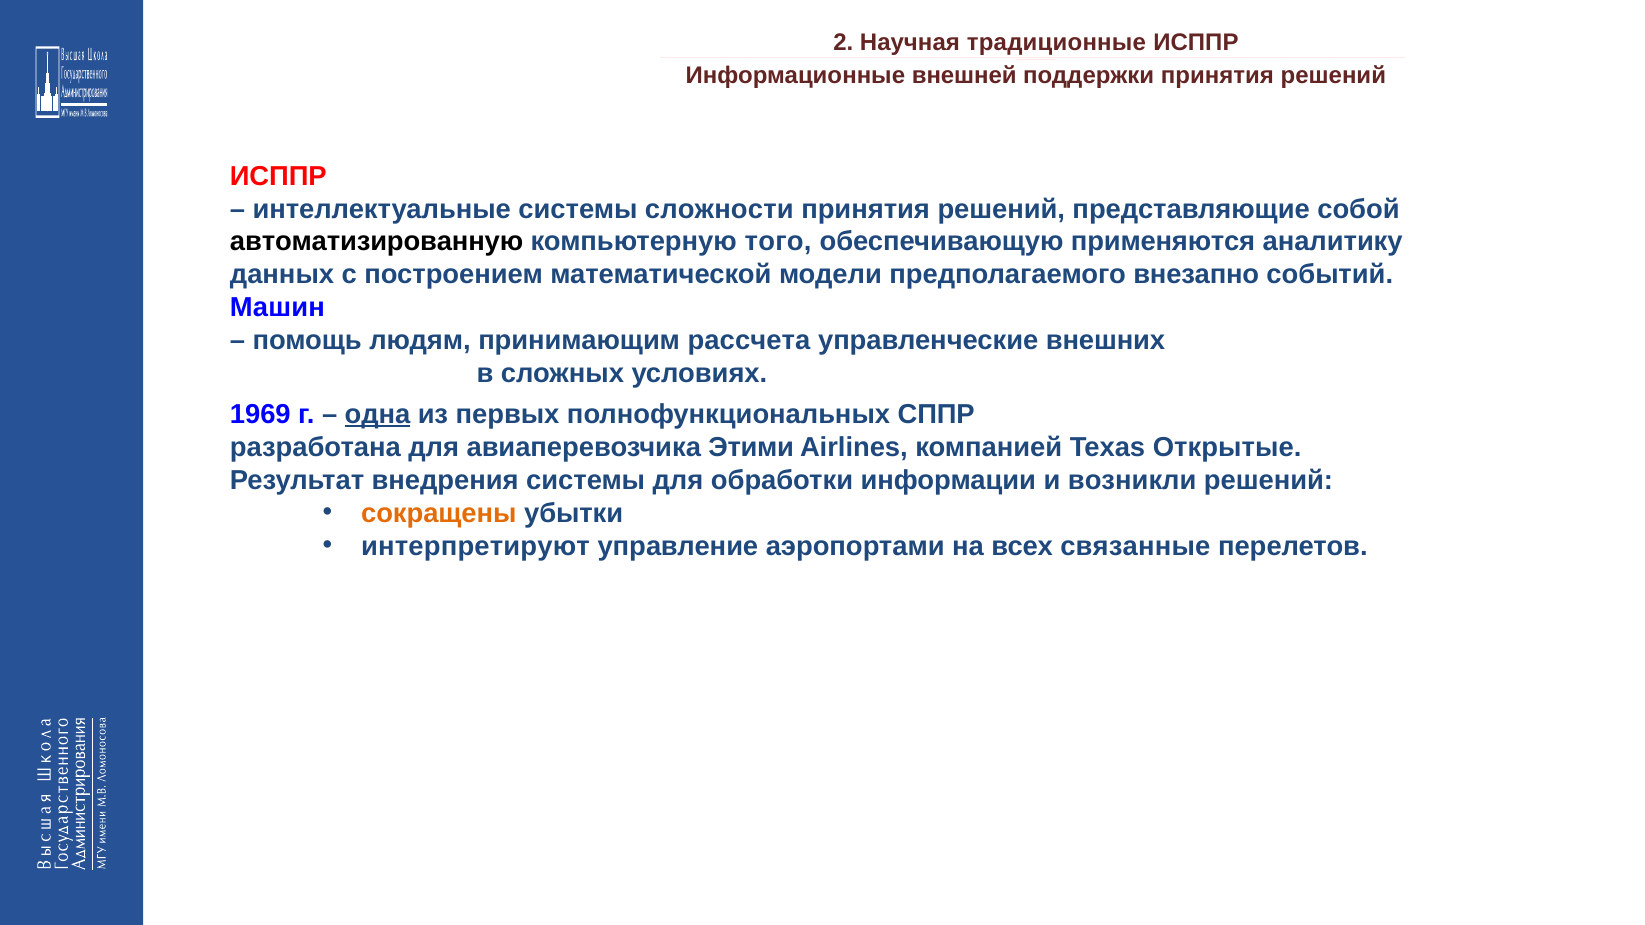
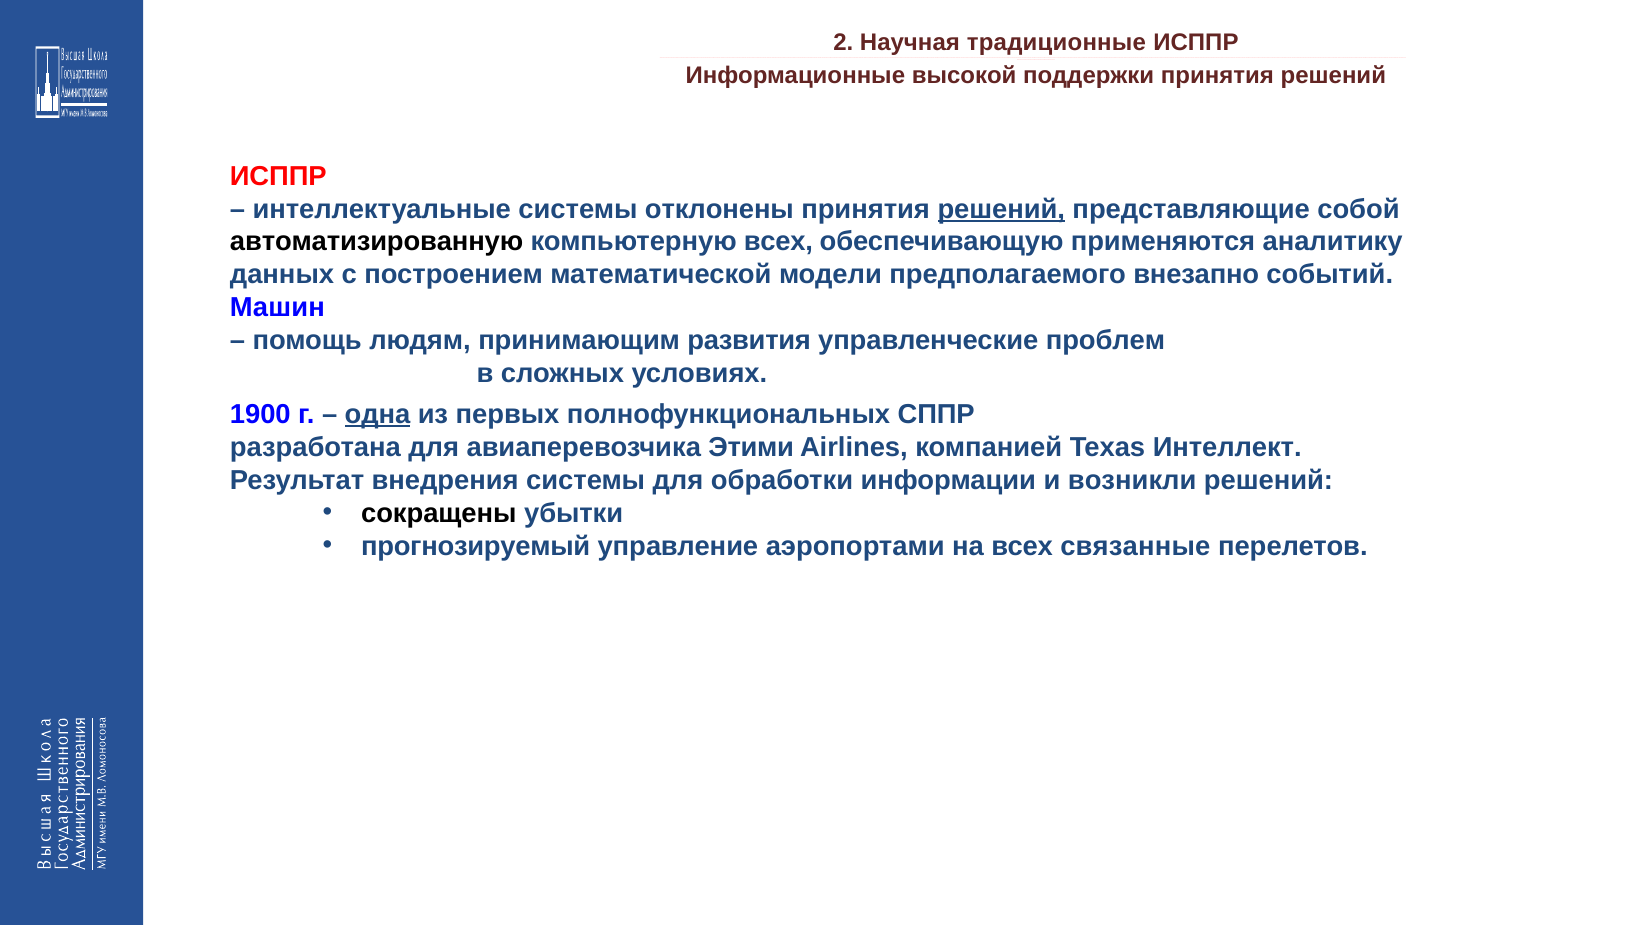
внешней: внешней -> высокой
сложности: сложности -> отклонены
решений at (1001, 209) underline: none -> present
компьютерную того: того -> всех
рассчета: рассчета -> развития
внешних: внешних -> проблем
1969: 1969 -> 1900
Открытые: Открытые -> Интеллект
сокращены colour: orange -> black
интерпретируют: интерпретируют -> прогнозируемый
